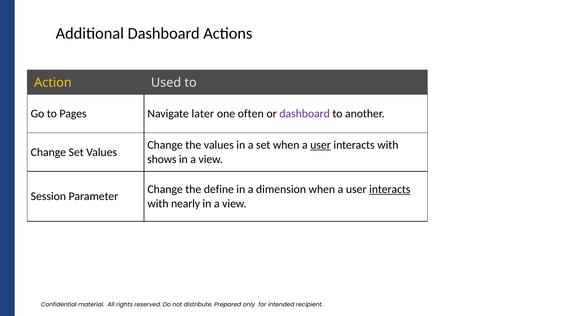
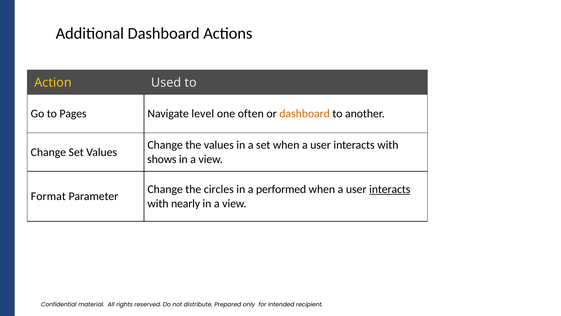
later: later -> level
dashboard at (305, 114) colour: purple -> orange
user at (321, 145) underline: present -> none
define: define -> circles
dimension: dimension -> performed
Session: Session -> Format
